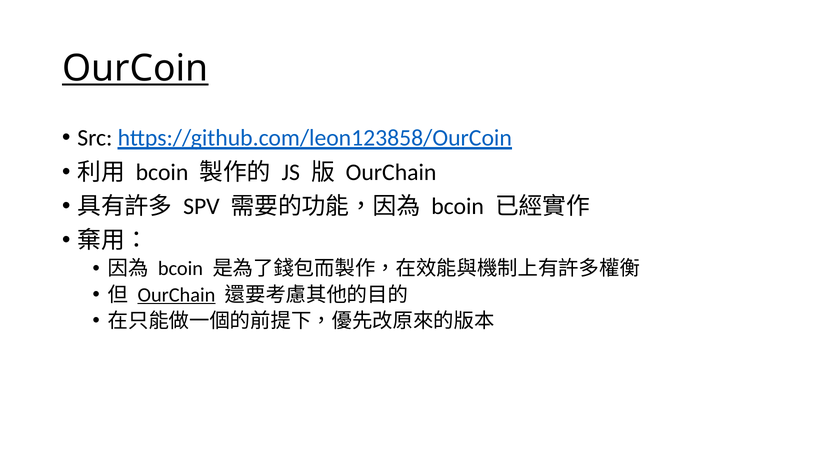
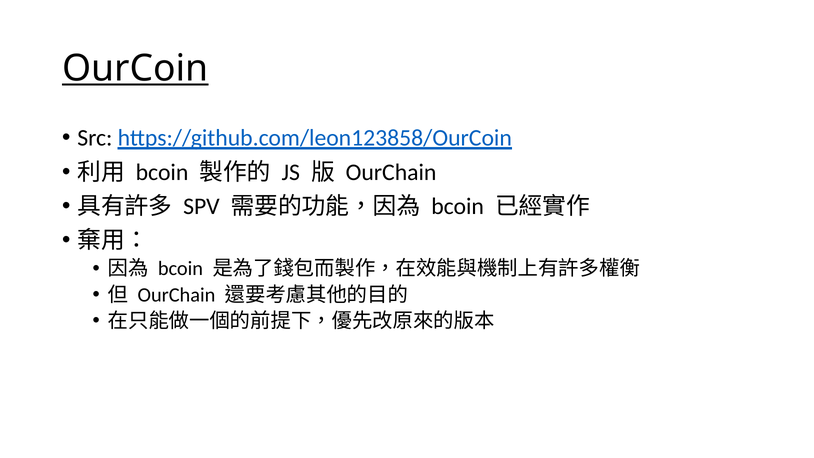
OurChain at (176, 295) underline: present -> none
